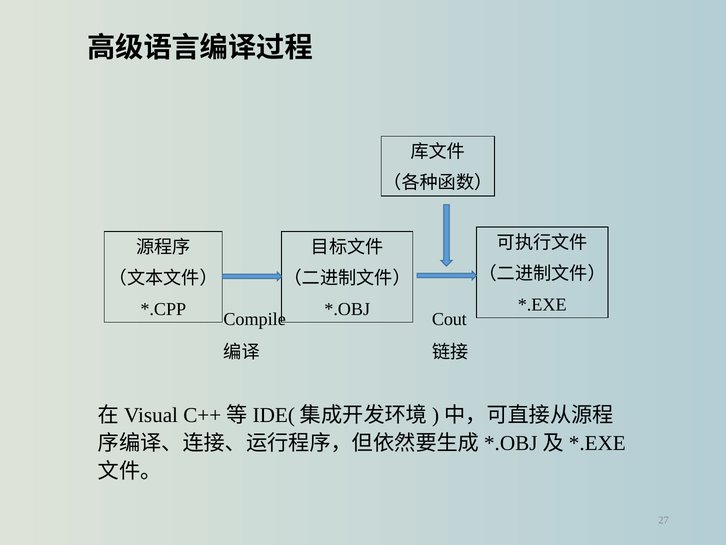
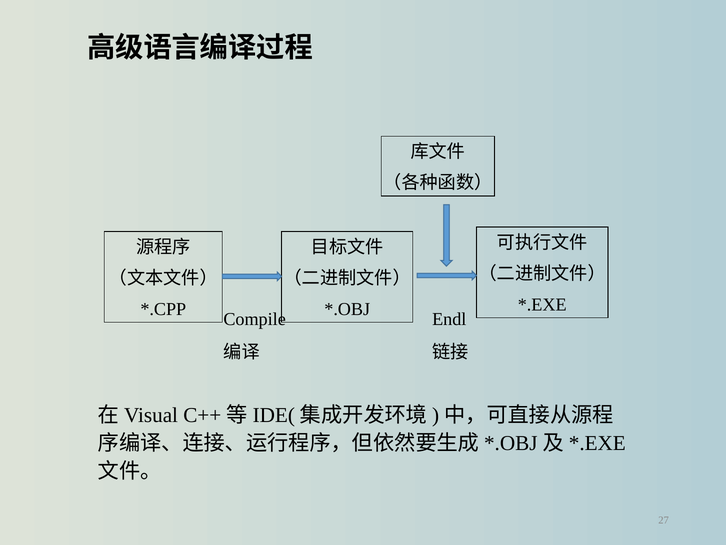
Cout: Cout -> Endl
